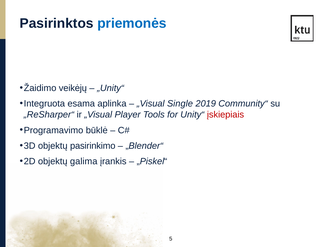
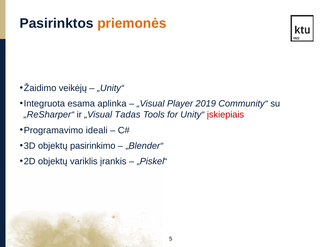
priemonės colour: blue -> orange
Single: Single -> Player
Player: Player -> Tadas
būklė: būklė -> ideali
galima: galima -> variklis
